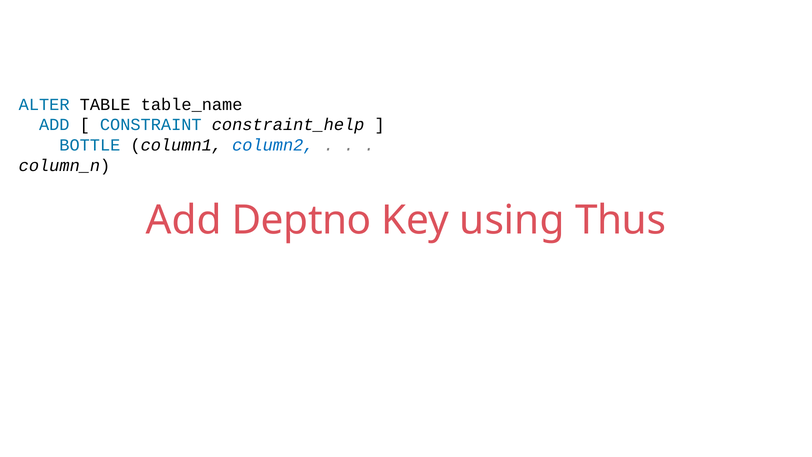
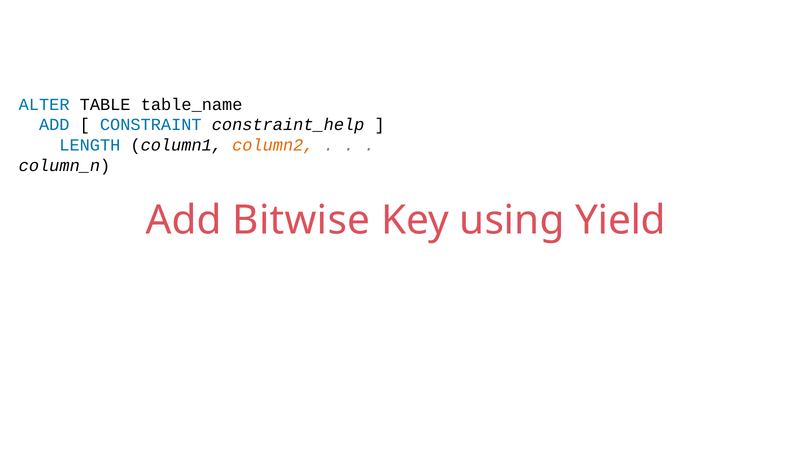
BOTTLE: BOTTLE -> LENGTH
column2 colour: blue -> orange
Deptno: Deptno -> Bitwise
Thus: Thus -> Yield
